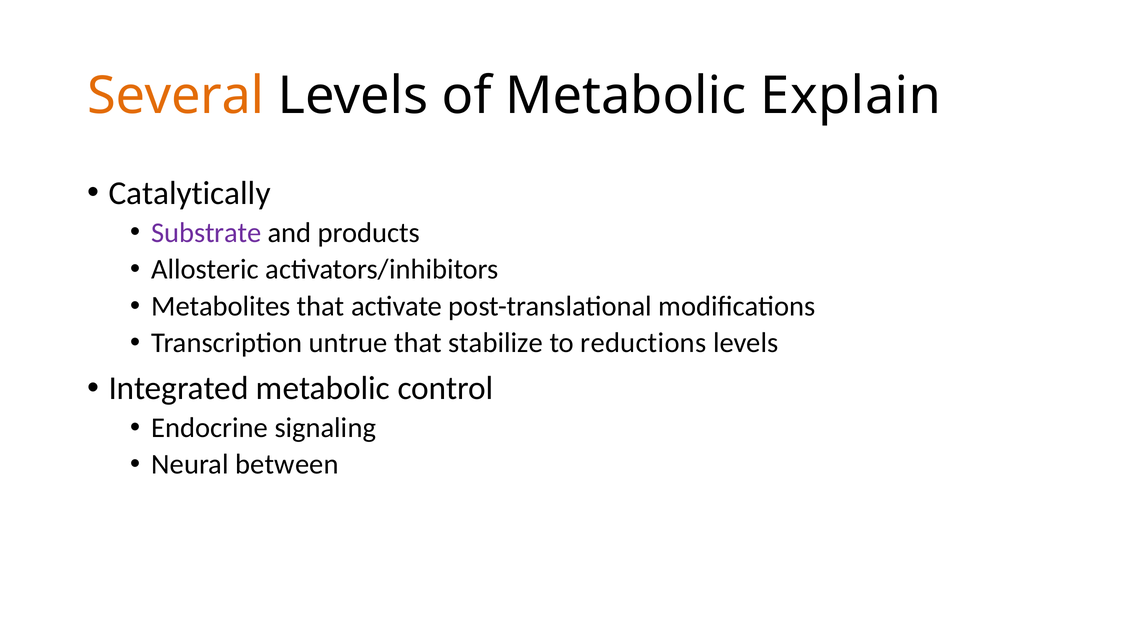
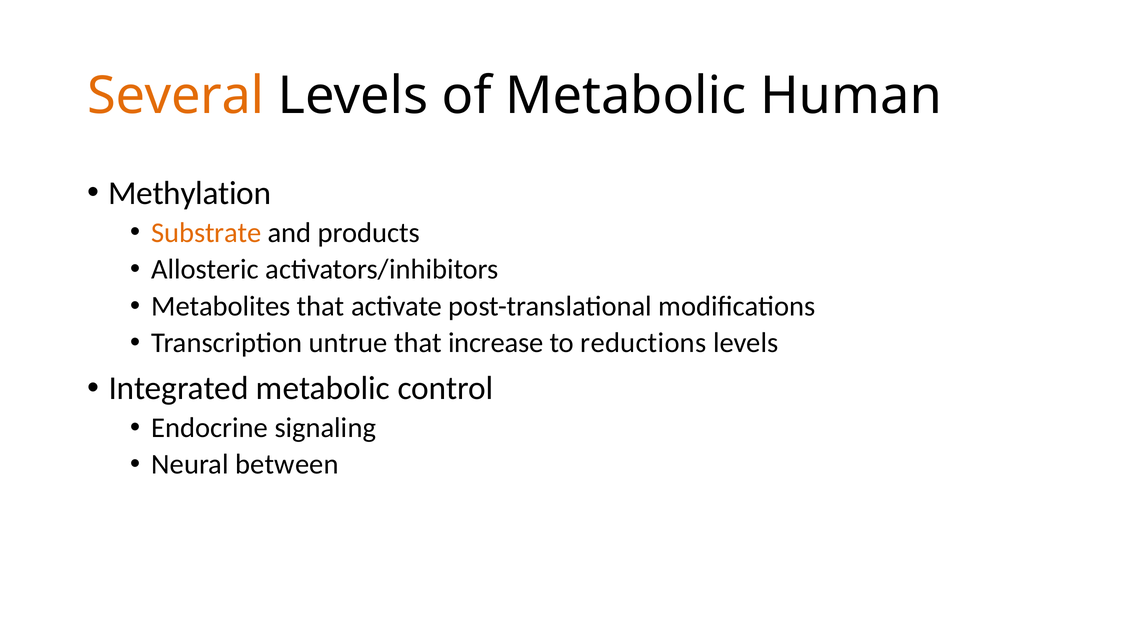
Explain: Explain -> Human
Catalytically: Catalytically -> Methylation
Substrate colour: purple -> orange
stabilize: stabilize -> increase
